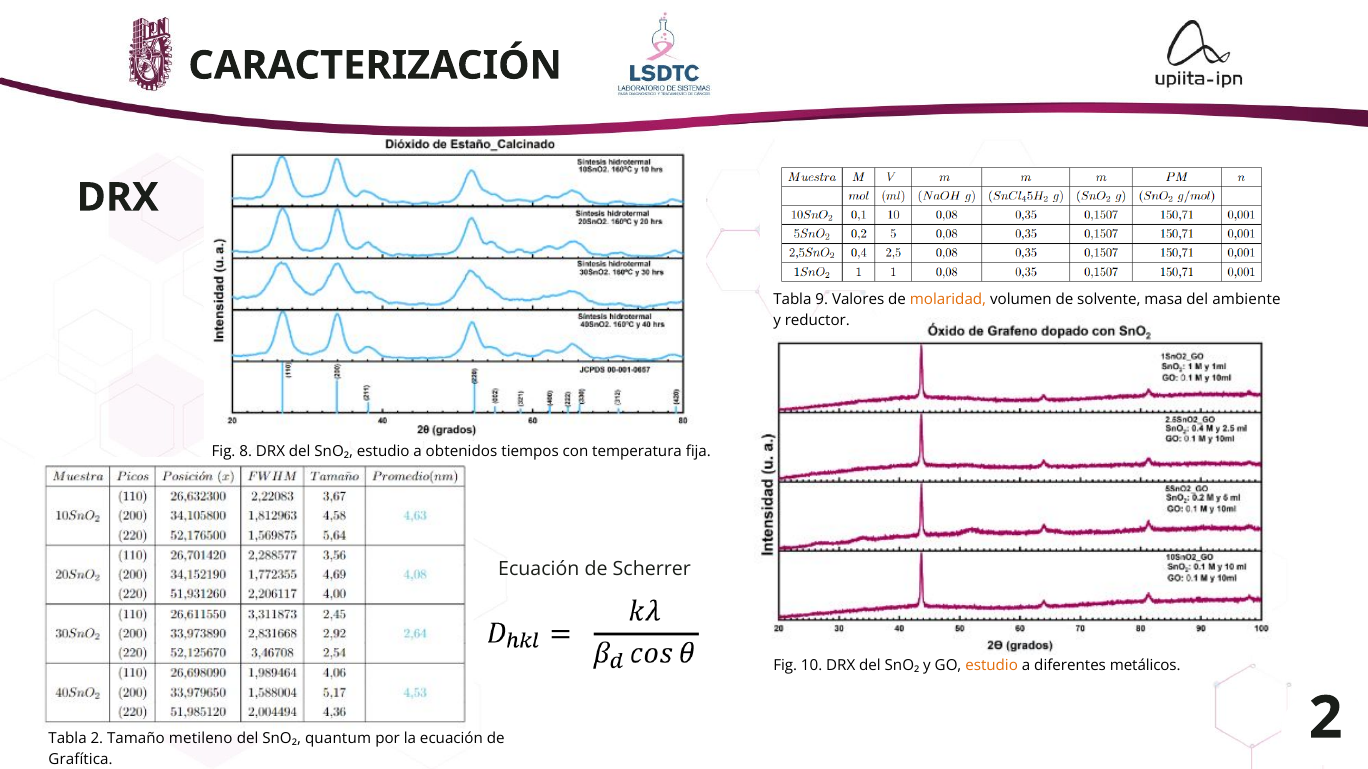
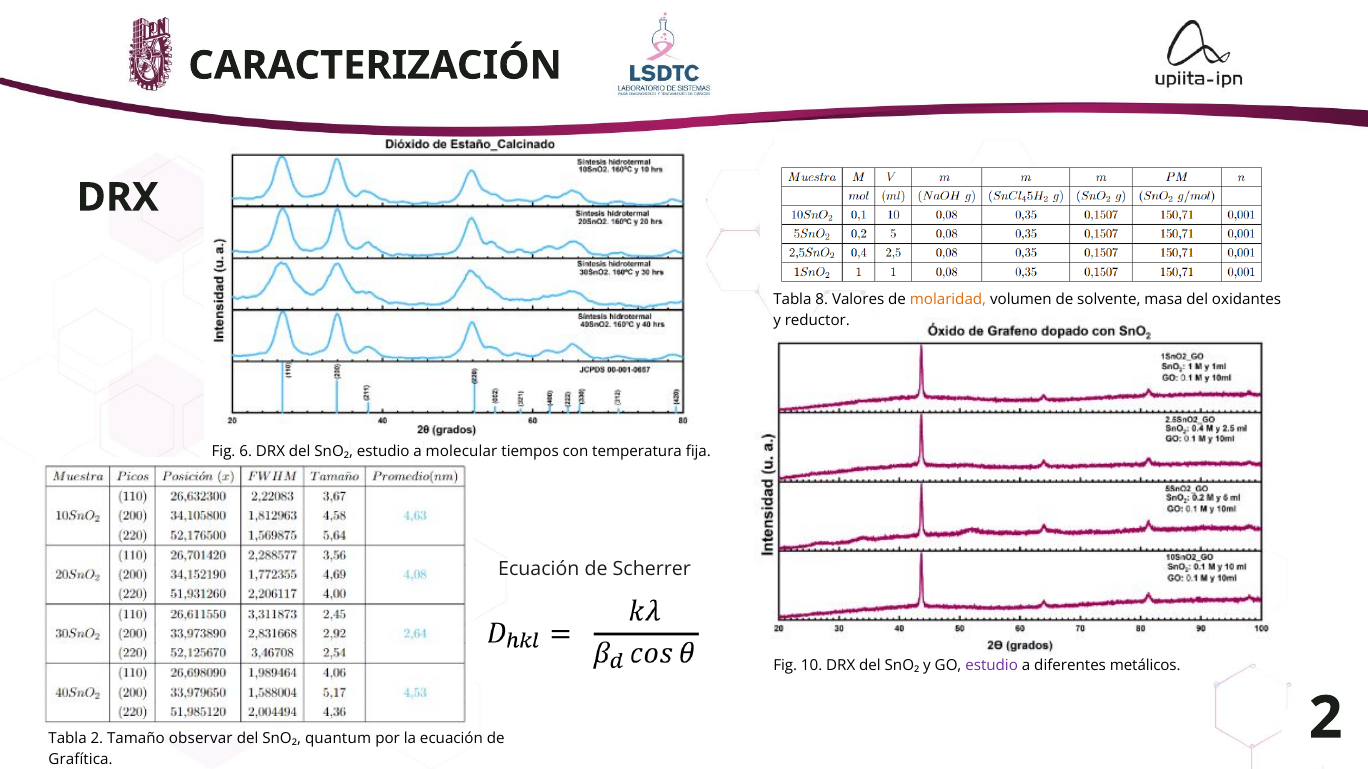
9: 9 -> 8
ambiente: ambiente -> oxidantes
Fig 8: 8 -> 6
obtenidos: obtenidos -> molecular
estudio at (992, 666) colour: orange -> purple
metileno: metileno -> observar
